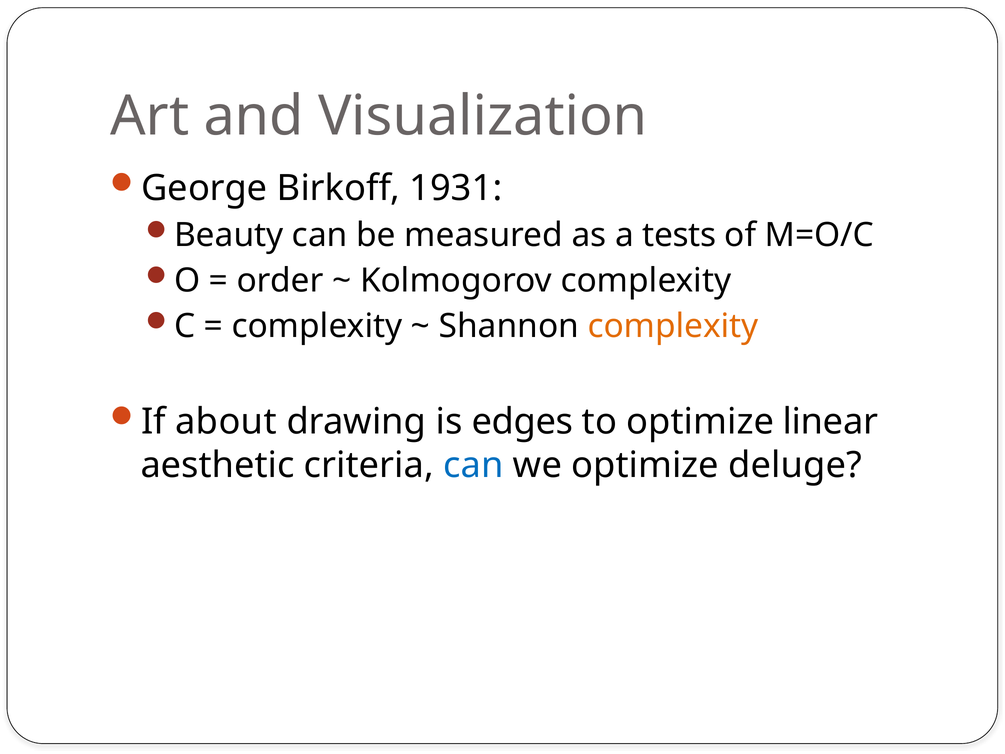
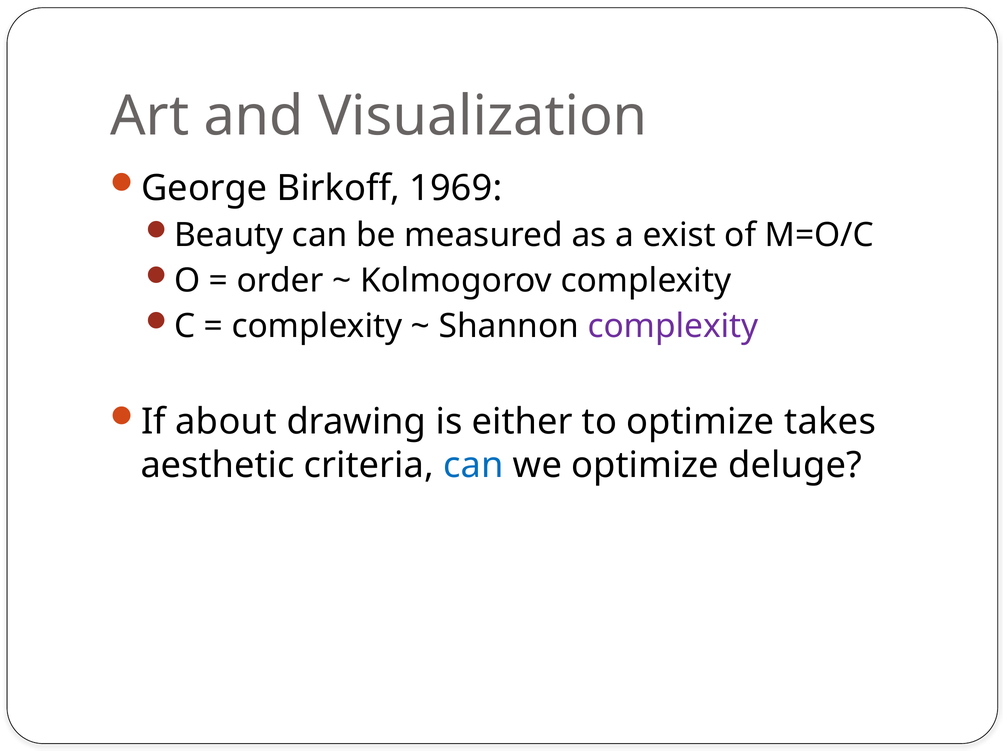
1931: 1931 -> 1969
tests: tests -> exist
complexity at (673, 326) colour: orange -> purple
edges: edges -> either
linear: linear -> takes
